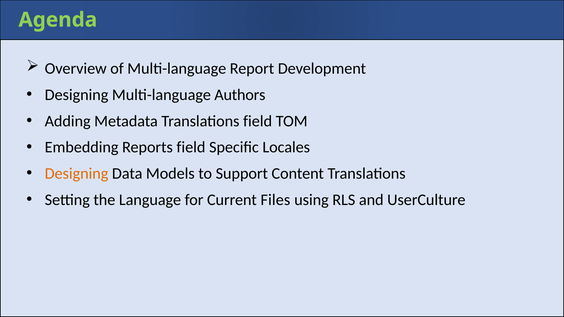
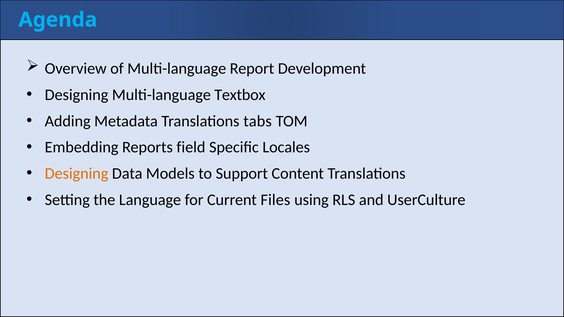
Agenda colour: light green -> light blue
Authors: Authors -> Textbox
Translations field: field -> tabs
